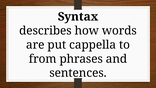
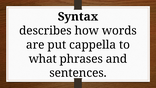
from: from -> what
